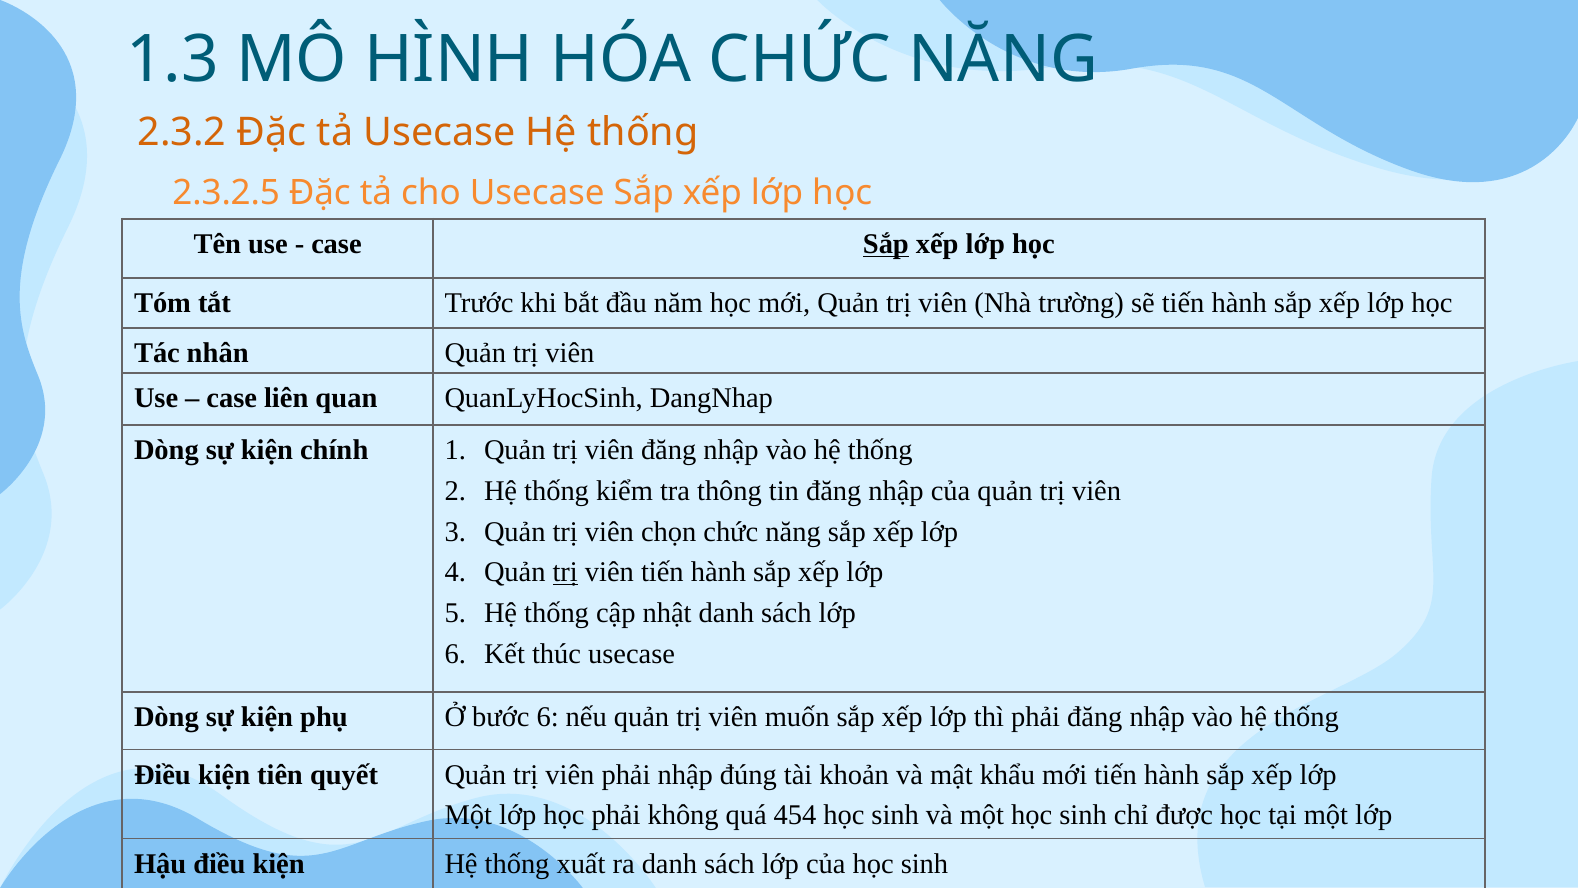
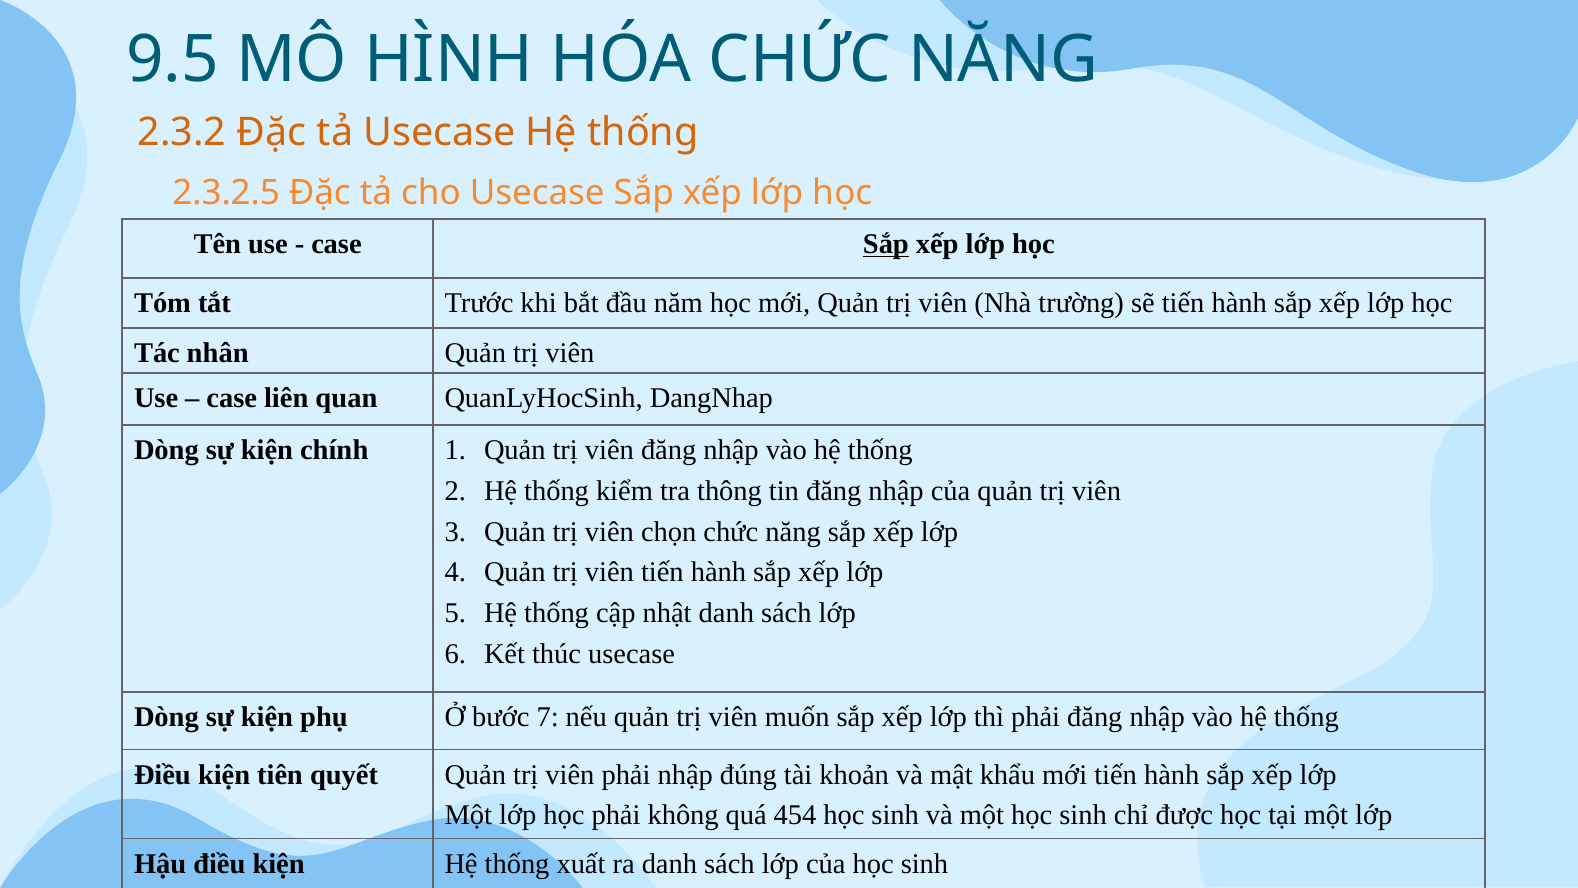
1.3: 1.3 -> 9.5
trị at (565, 572) underline: present -> none
bước 6: 6 -> 7
